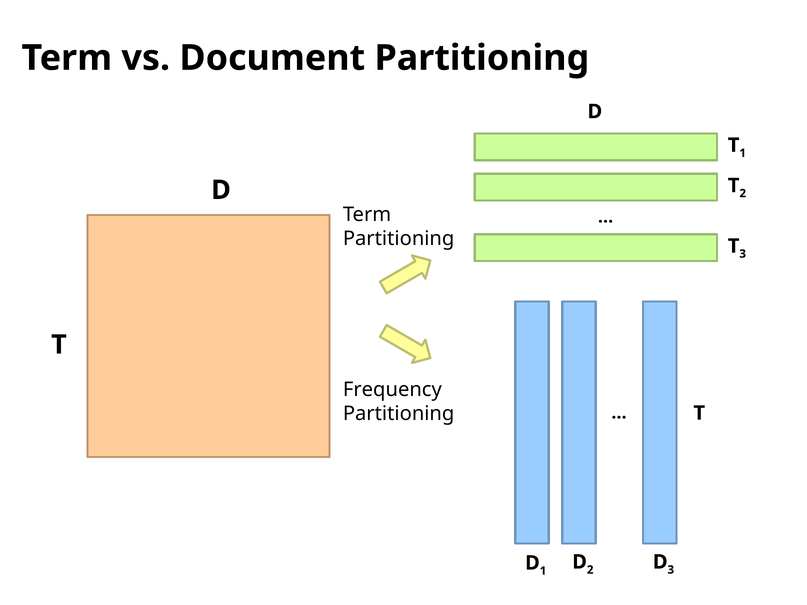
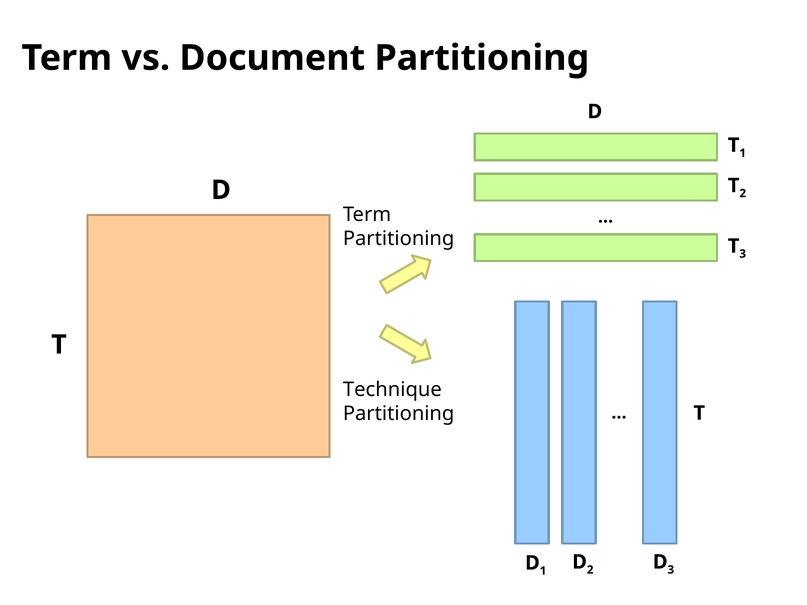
Frequency: Frequency -> Technique
